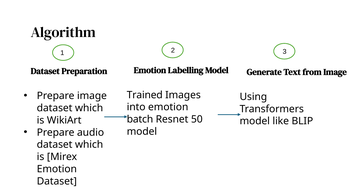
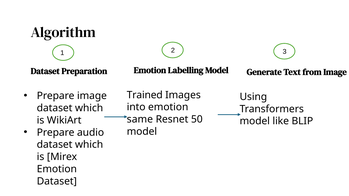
batch: batch -> same
